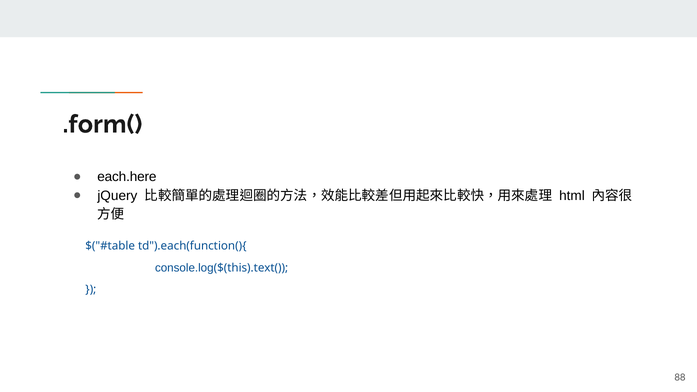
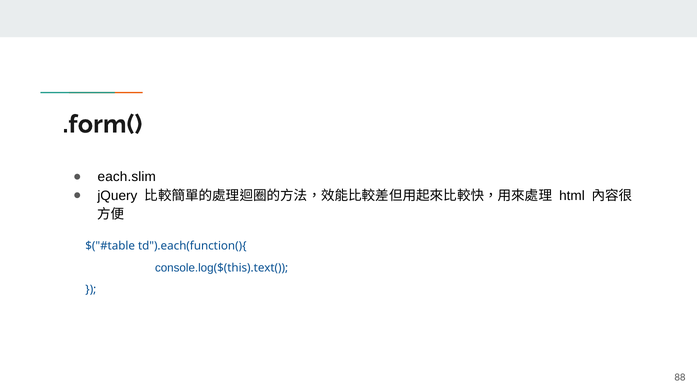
each.here: each.here -> each.slim
